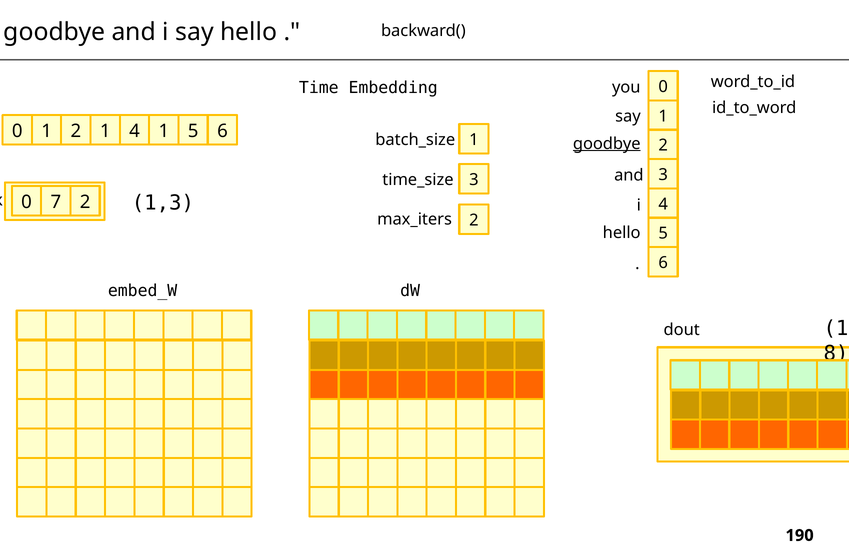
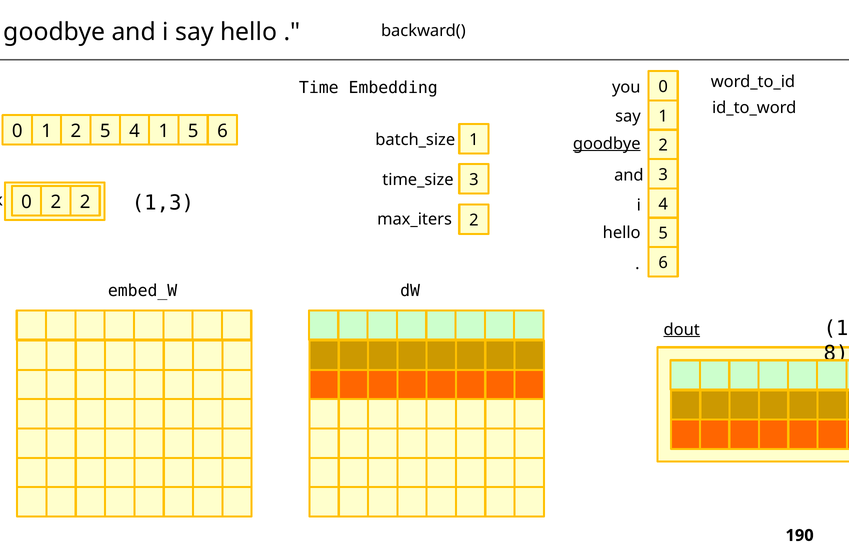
2 1: 1 -> 5
0 7: 7 -> 2
dout underline: none -> present
